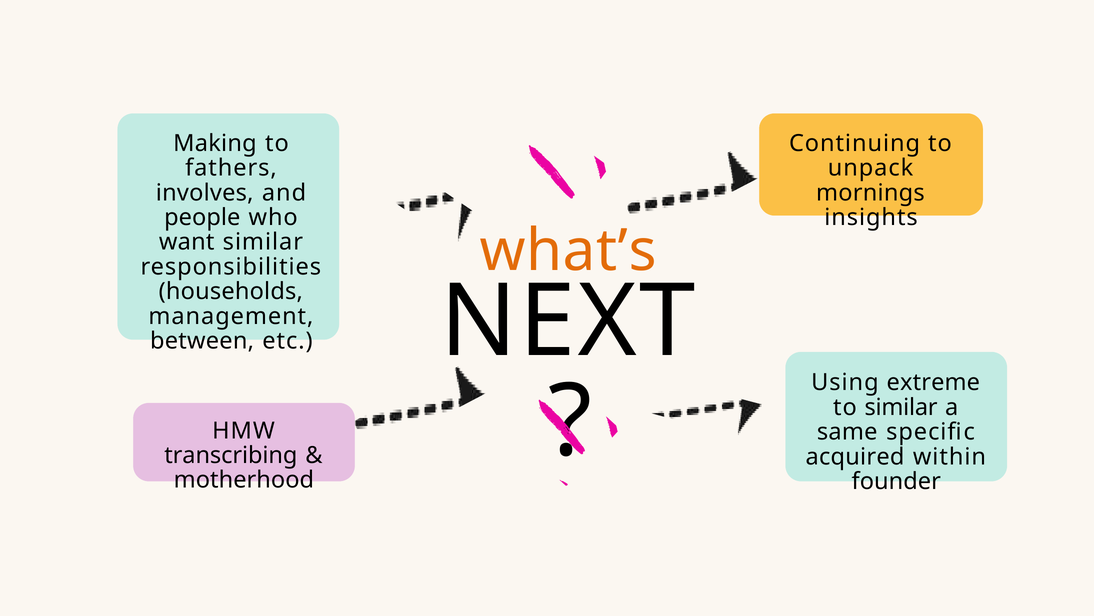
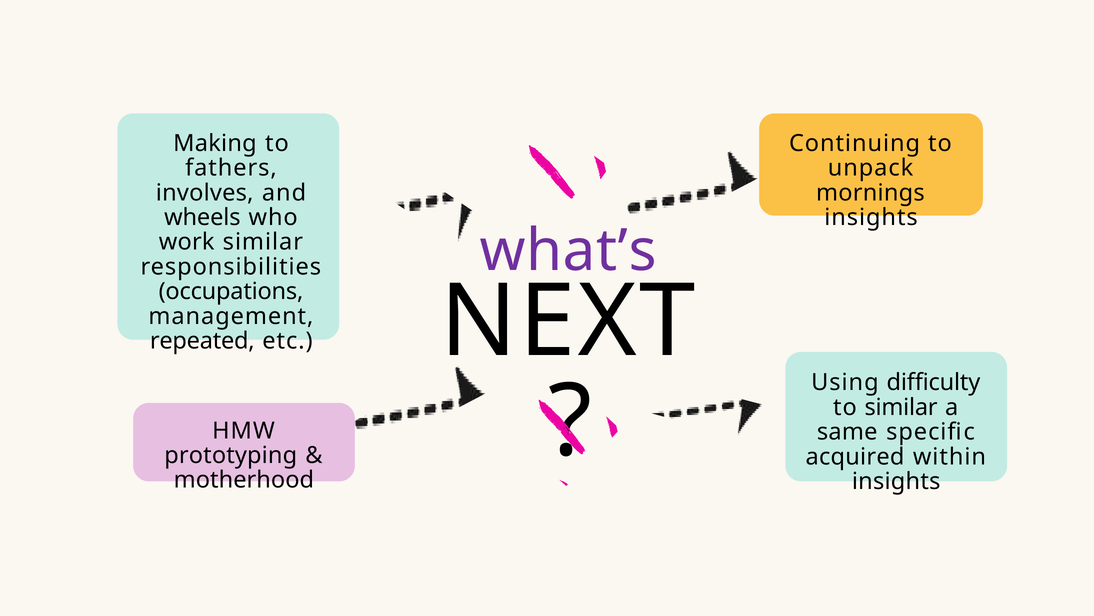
people: people -> wheels
what’s colour: orange -> purple
want: want -> work
households: households -> occupations
between: between -> repeated
extreme: extreme -> difficulty
transcribing: transcribing -> prototyping
founder at (896, 481): founder -> insights
